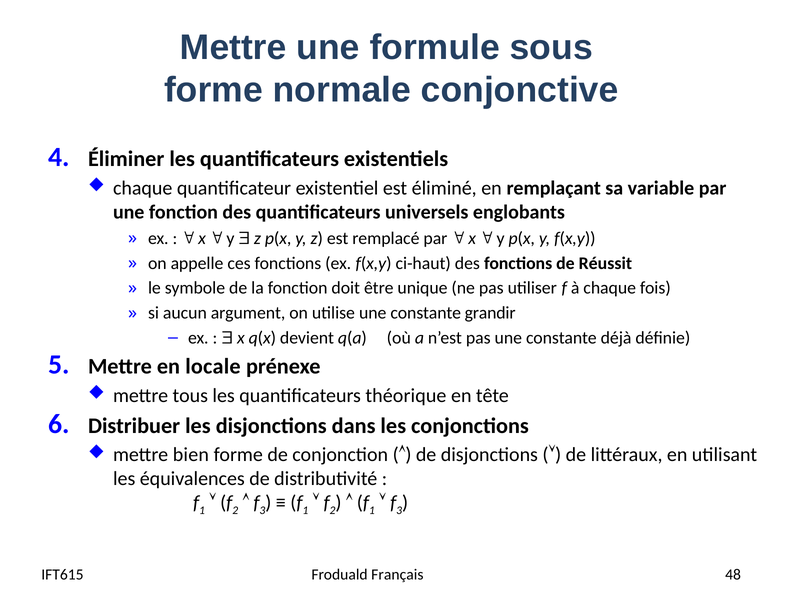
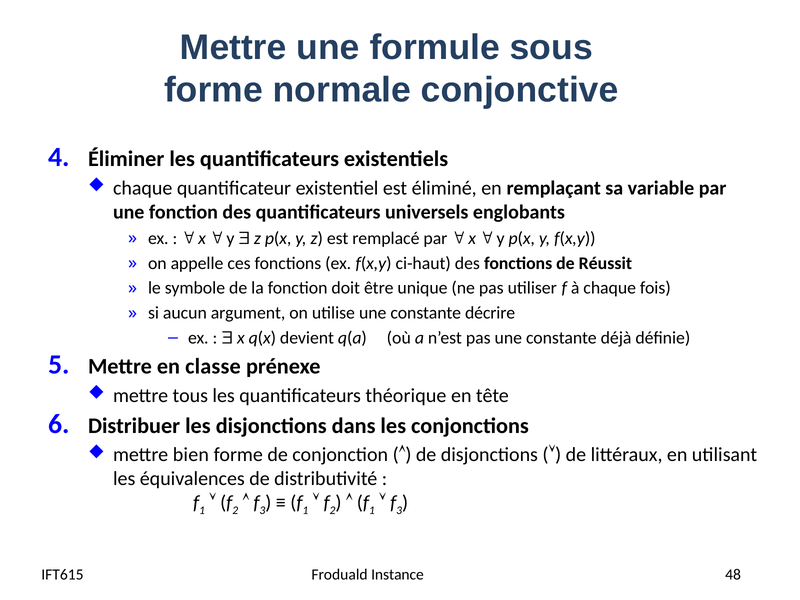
grandir: grandir -> décrire
locale: locale -> classe
Français: Français -> Instance
